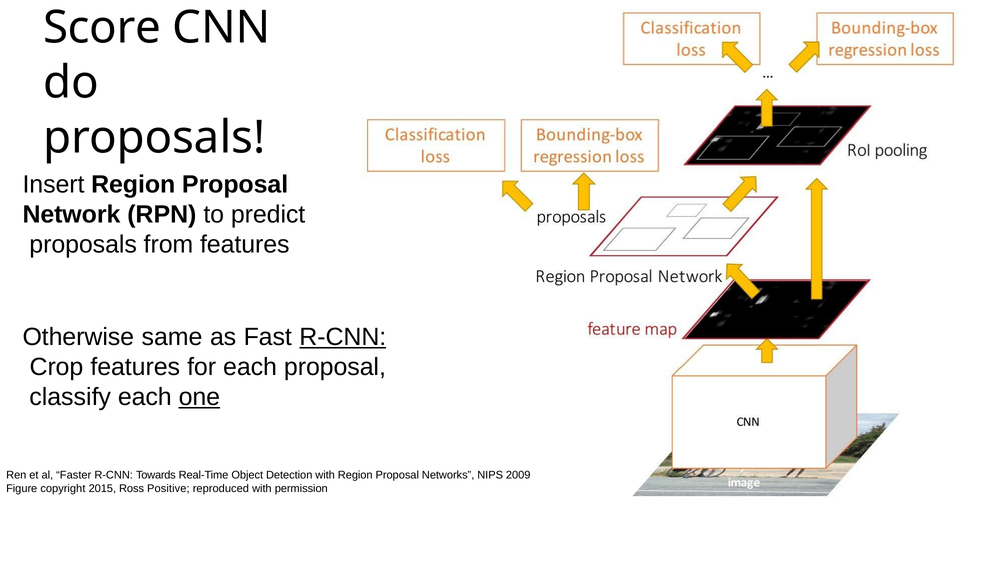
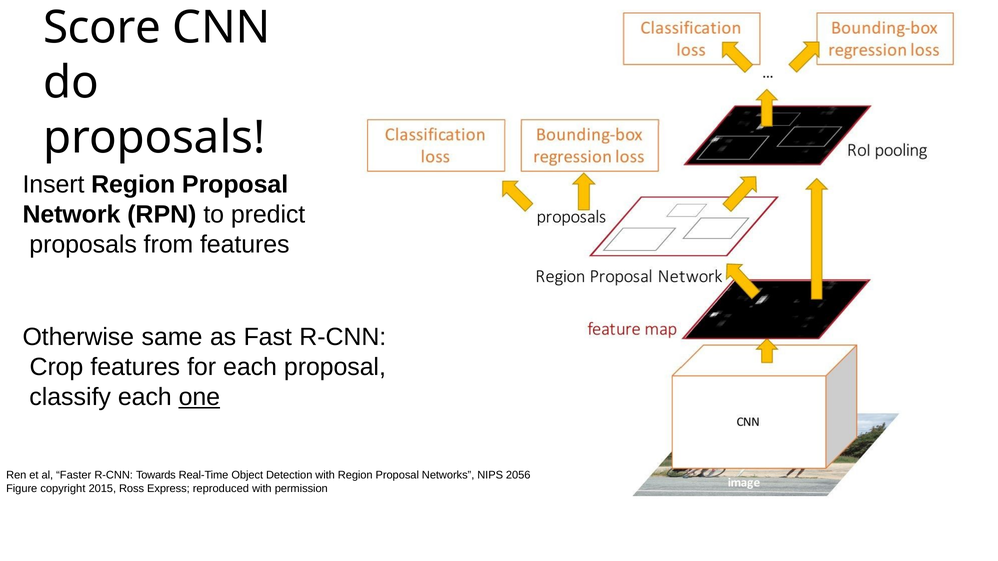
R-CNN at (343, 337) underline: present -> none
2009: 2009 -> 2056
Positive: Positive -> Express
